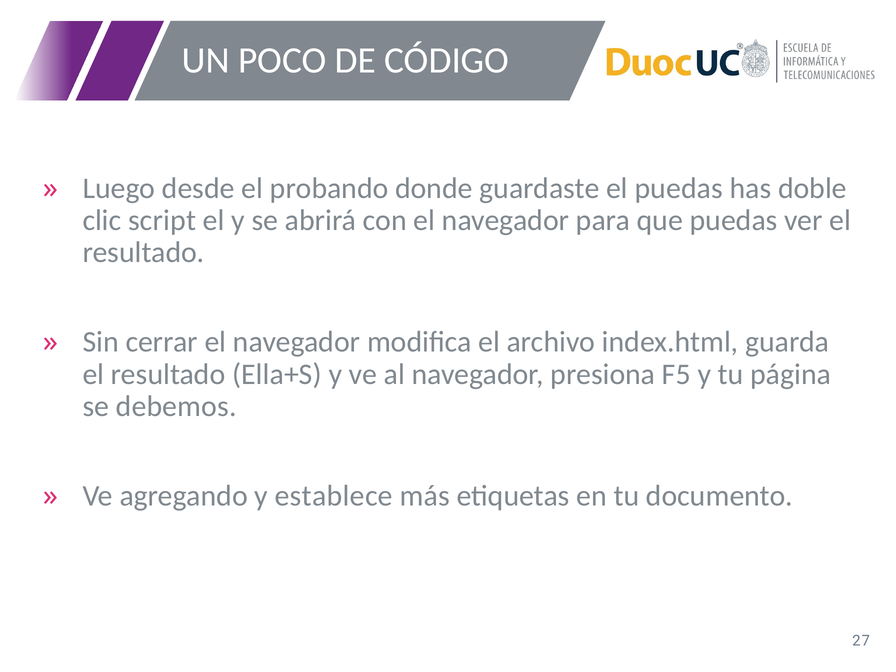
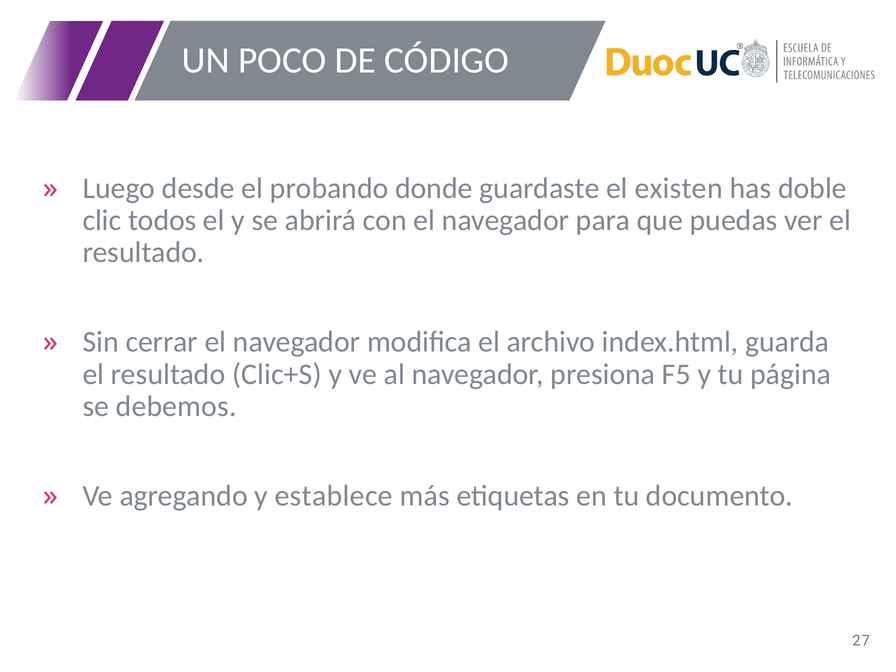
el puedas: puedas -> existen
script: script -> todos
Ella+S: Ella+S -> Clic+S
